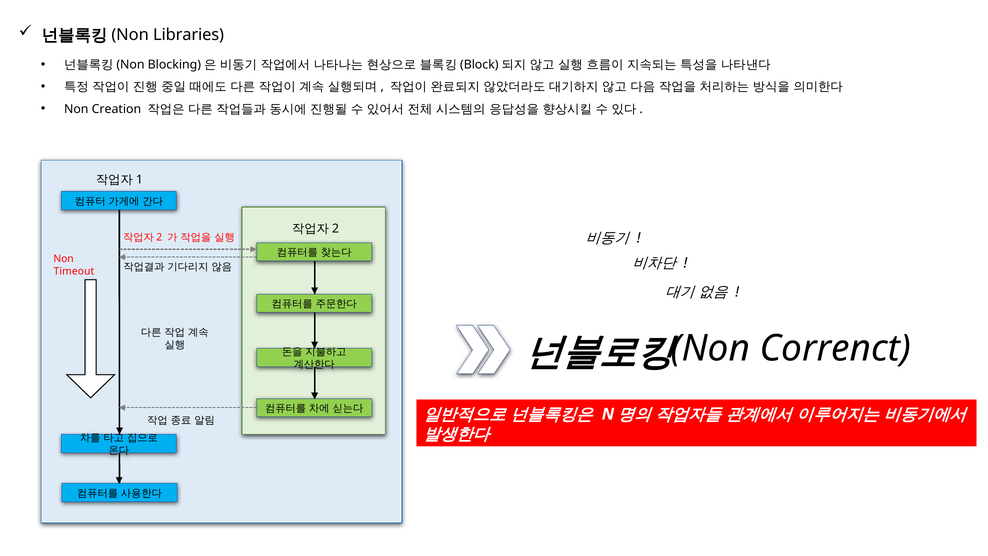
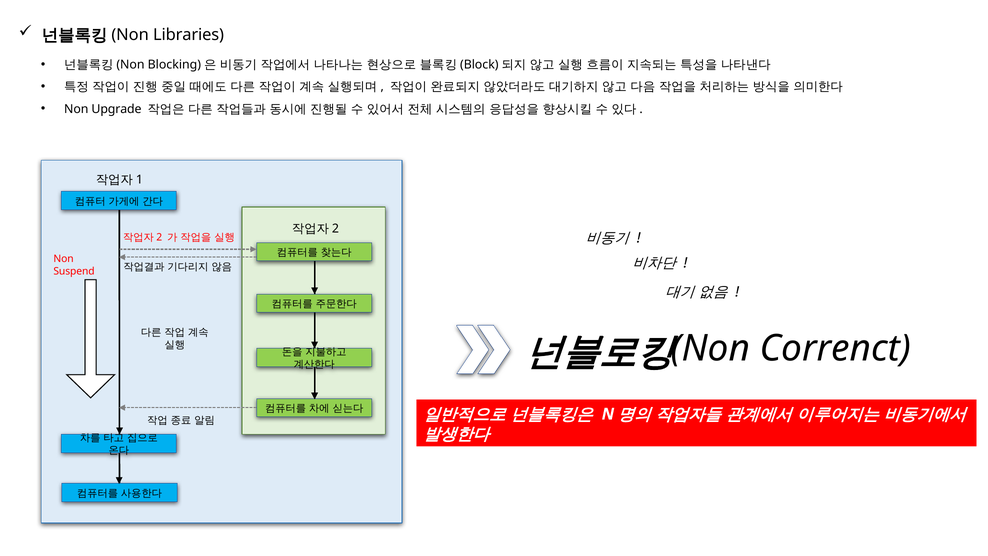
Creation: Creation -> Upgrade
Timeout: Timeout -> Suspend
